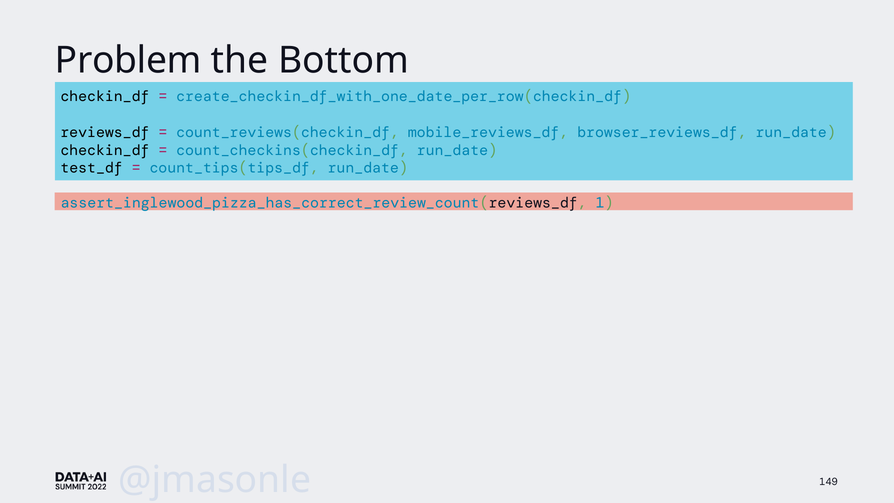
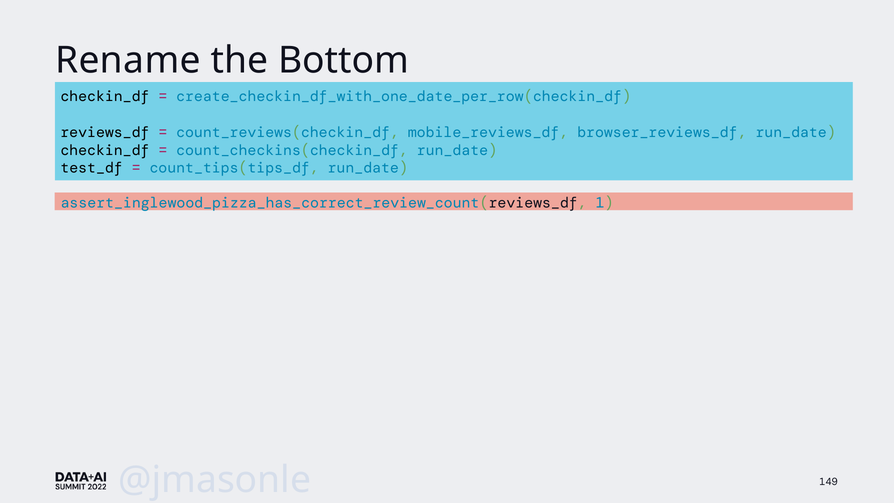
Problem: Problem -> Rename
